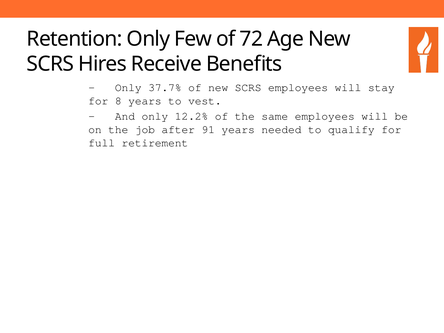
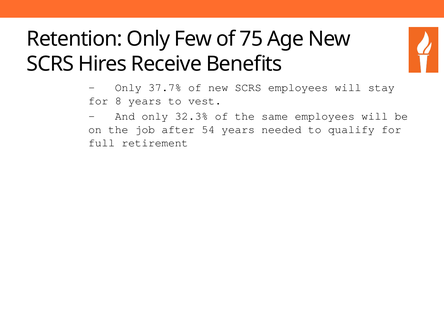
72: 72 -> 75
12.2%: 12.2% -> 32.3%
91: 91 -> 54
